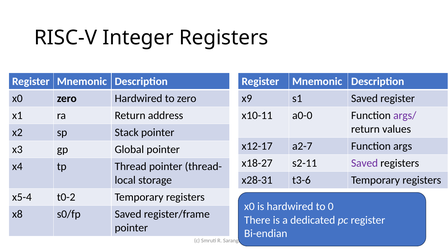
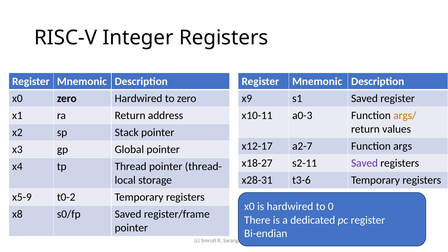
a0-0: a0-0 -> a0-3
args/ colour: purple -> orange
x5-4: x5-4 -> x5-9
